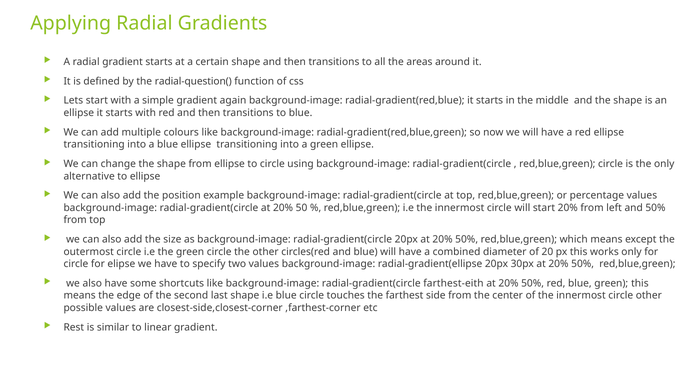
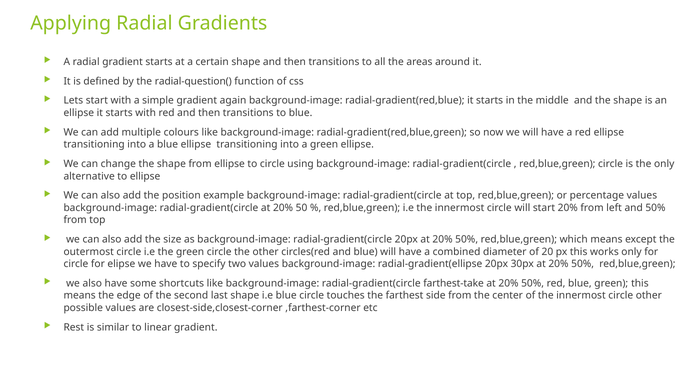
farthest-eith: farthest-eith -> farthest-take
